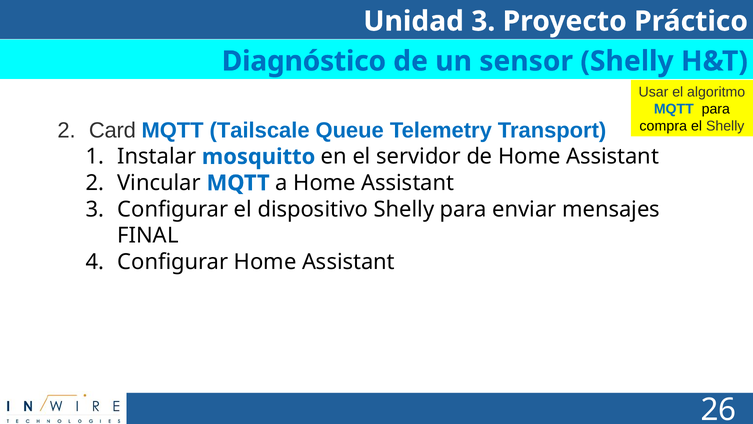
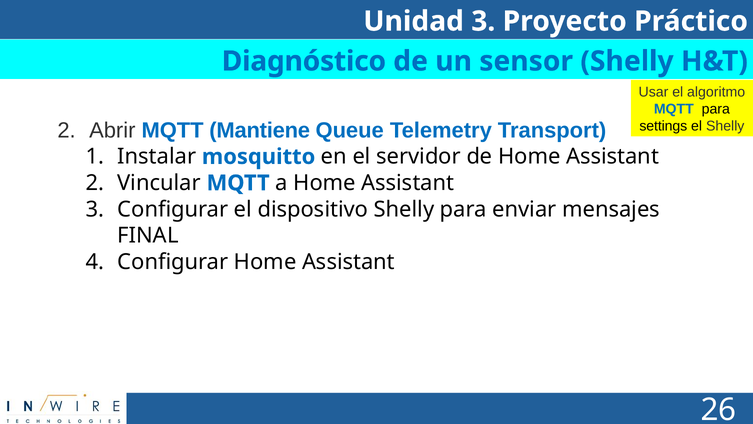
compra: compra -> settings
Card: Card -> Abrir
Tailscale: Tailscale -> Mantiene
